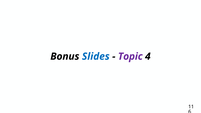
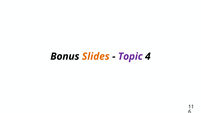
Slides colour: blue -> orange
